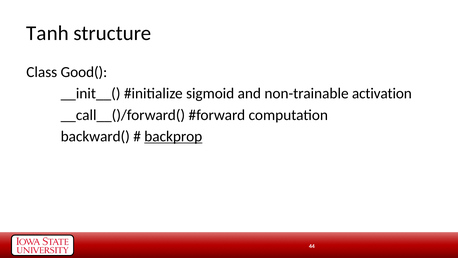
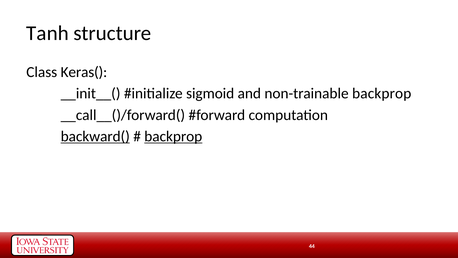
Good(: Good( -> Keras(
non-trainable activation: activation -> backprop
backward( underline: none -> present
